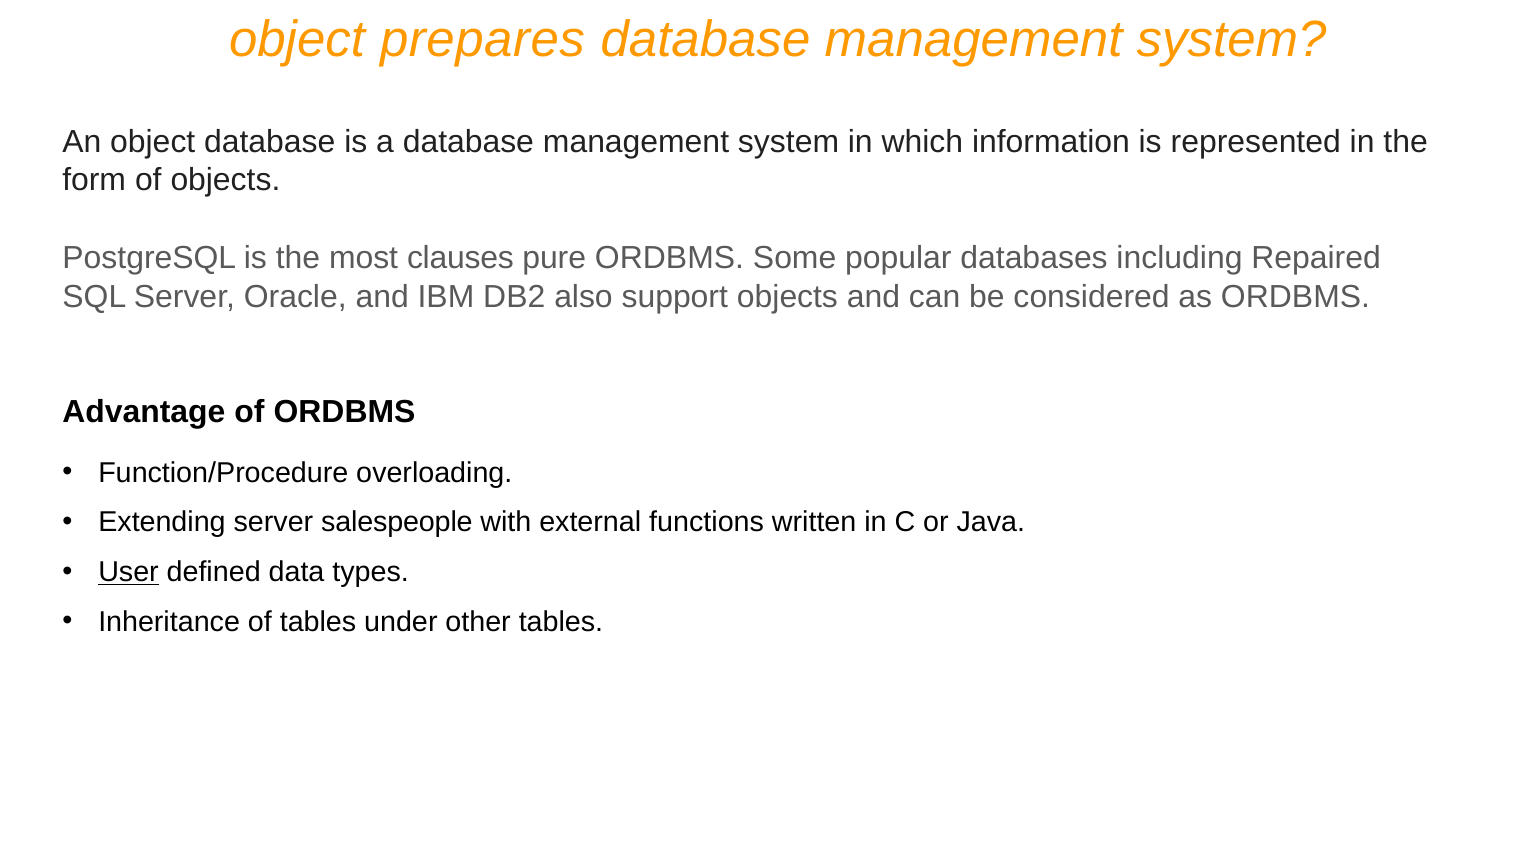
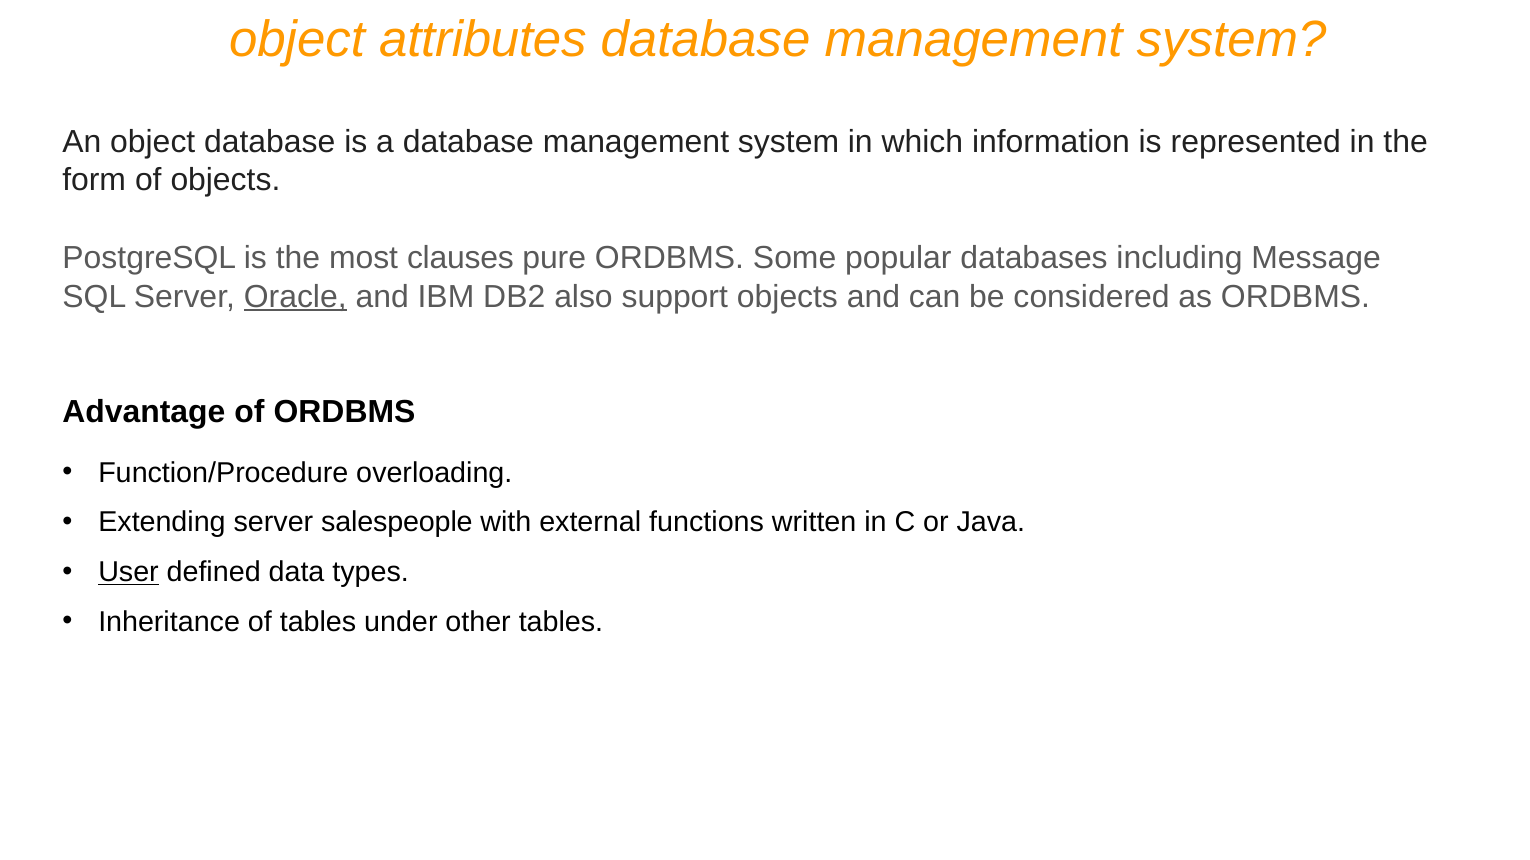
prepares: prepares -> attributes
Repaired: Repaired -> Message
Oracle underline: none -> present
